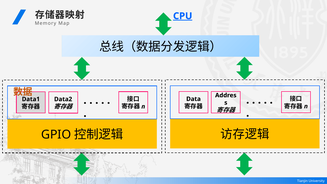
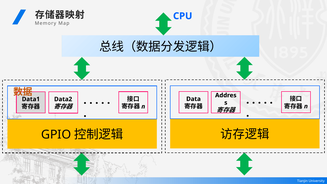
CPU underline: present -> none
